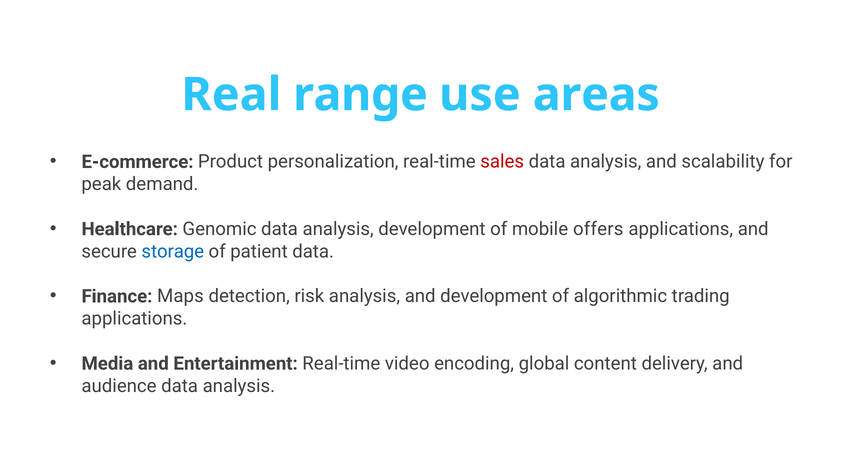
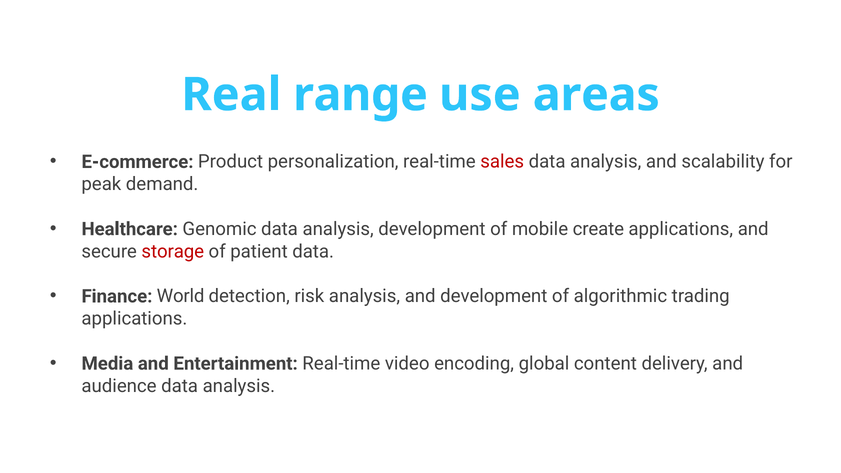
offers: offers -> create
storage colour: blue -> red
Maps: Maps -> World
